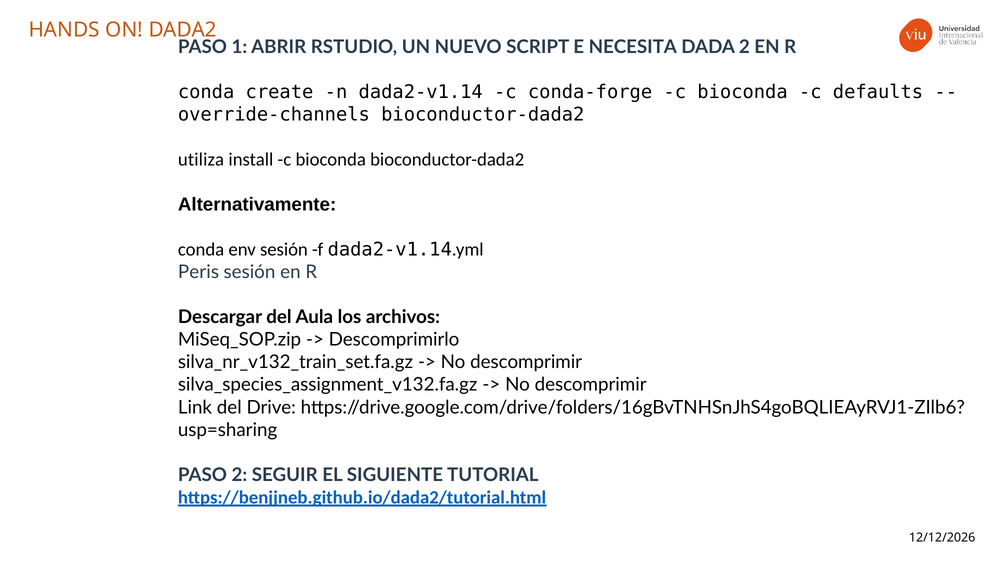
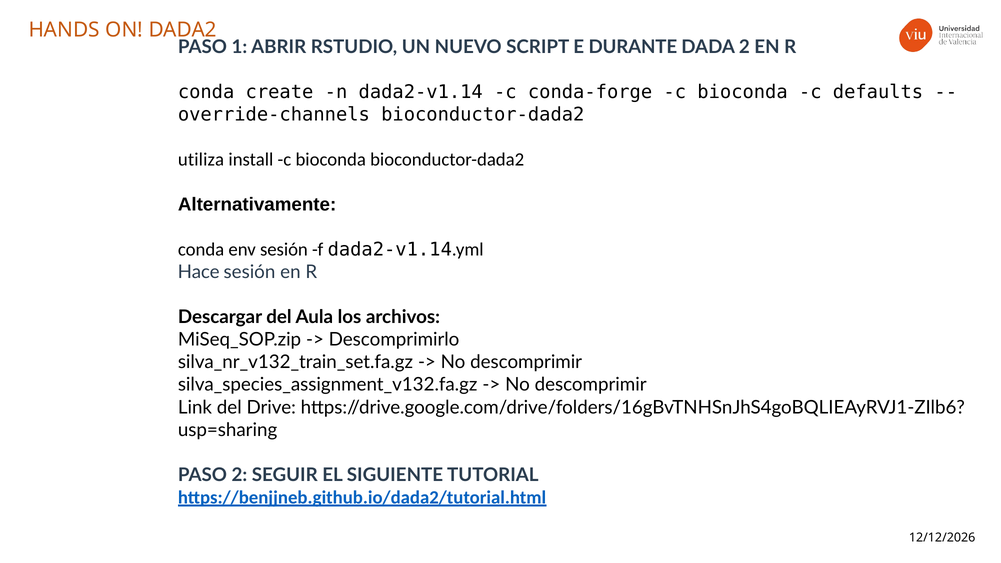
NECESITA: NECESITA -> DURANTE
Peris: Peris -> Hace
